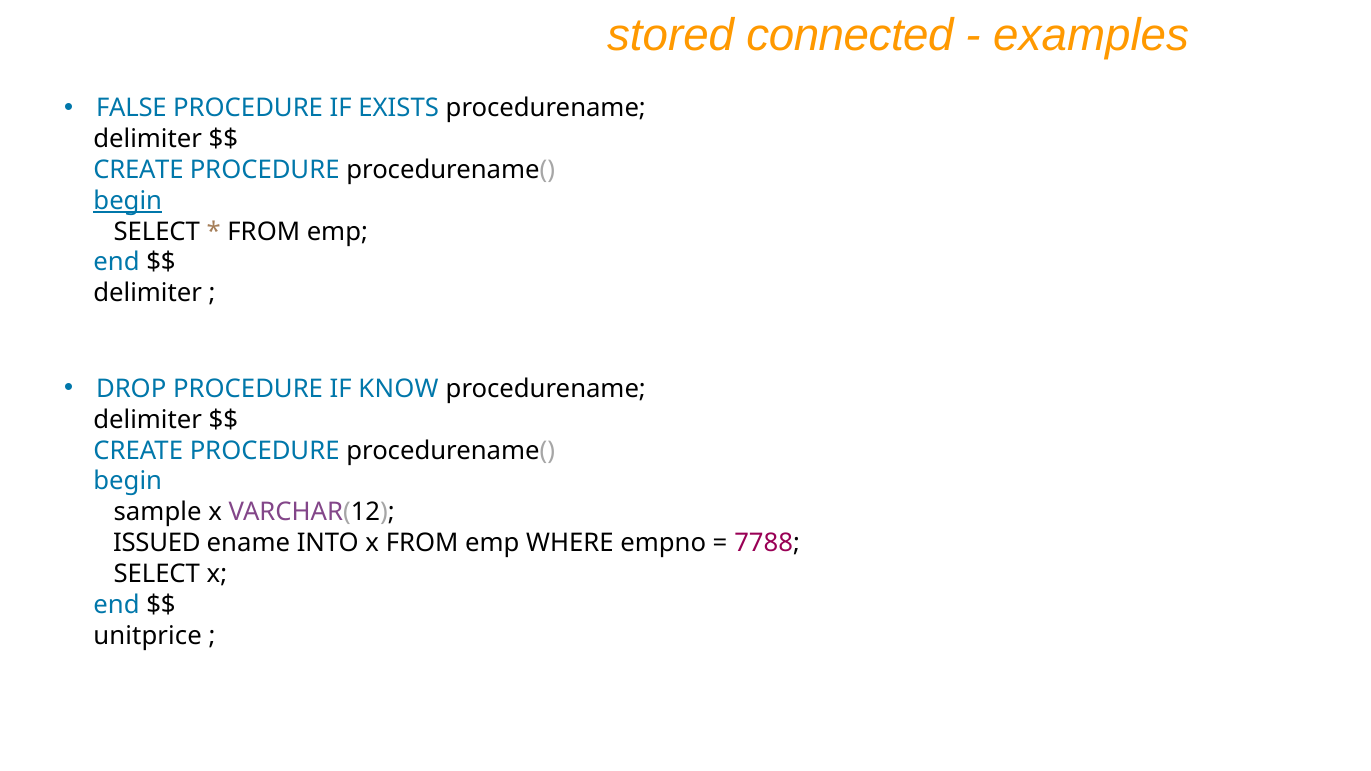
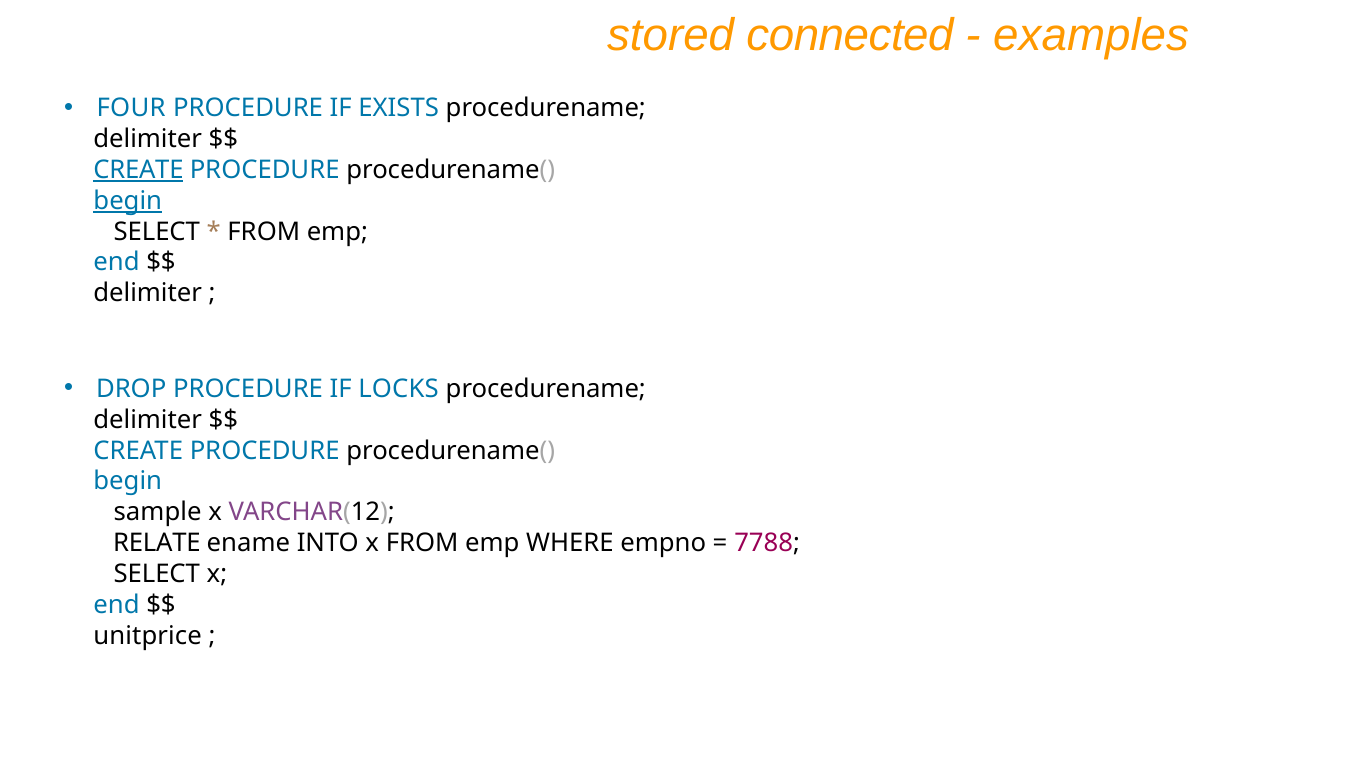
FALSE: FALSE -> FOUR
CREATE at (138, 170) underline: none -> present
KNOW: KNOW -> LOCKS
ISSUED: ISSUED -> RELATE
